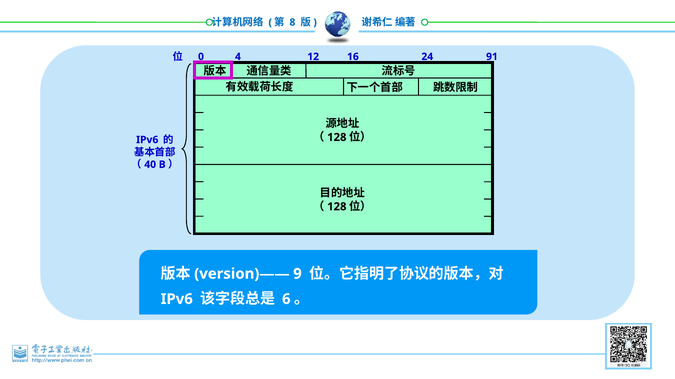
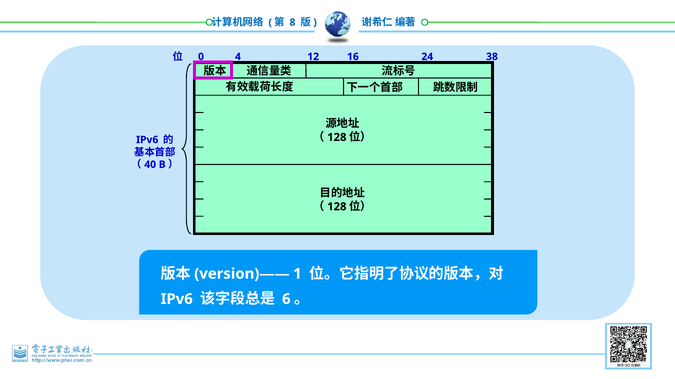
91: 91 -> 38
9: 9 -> 1
